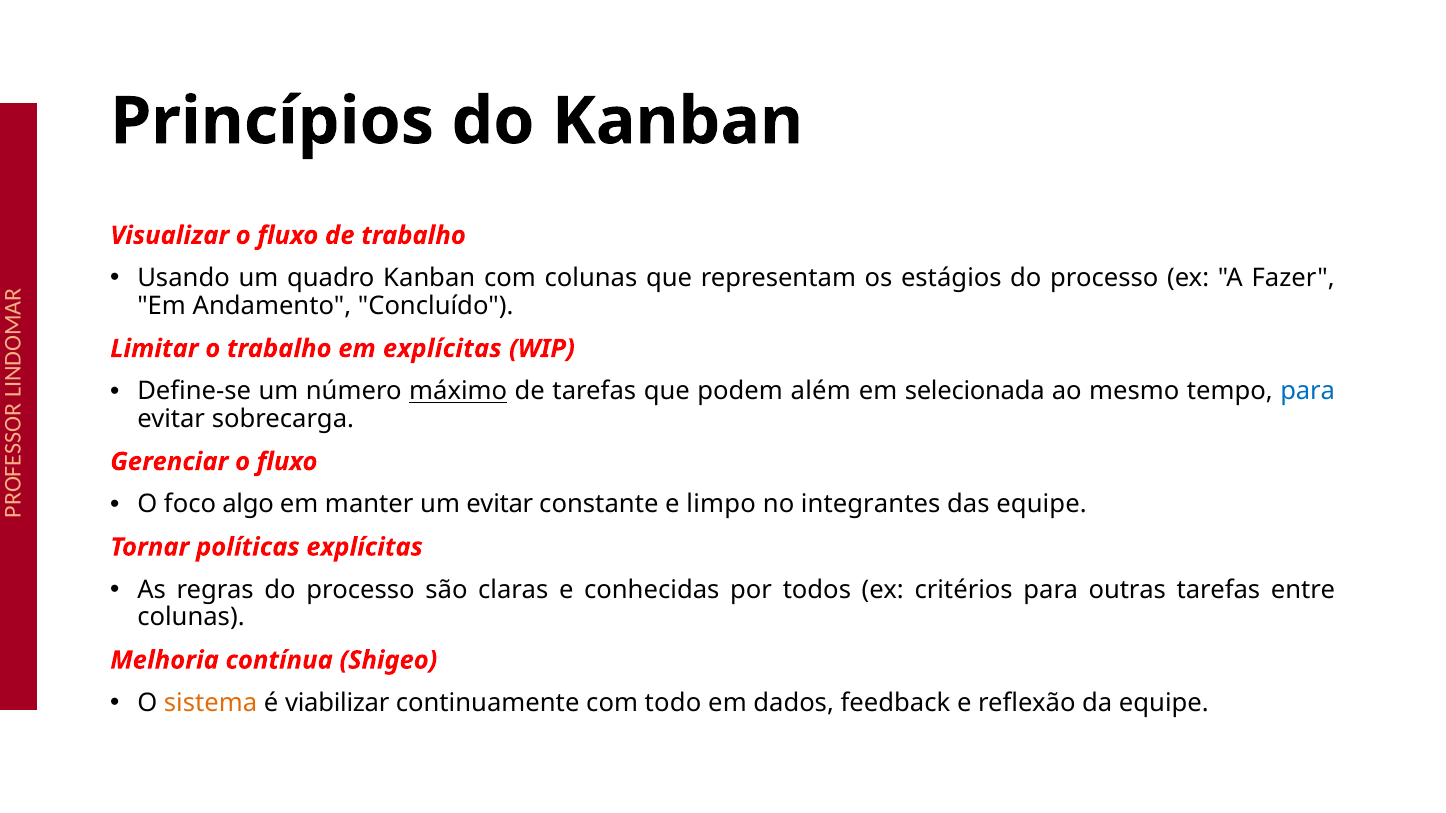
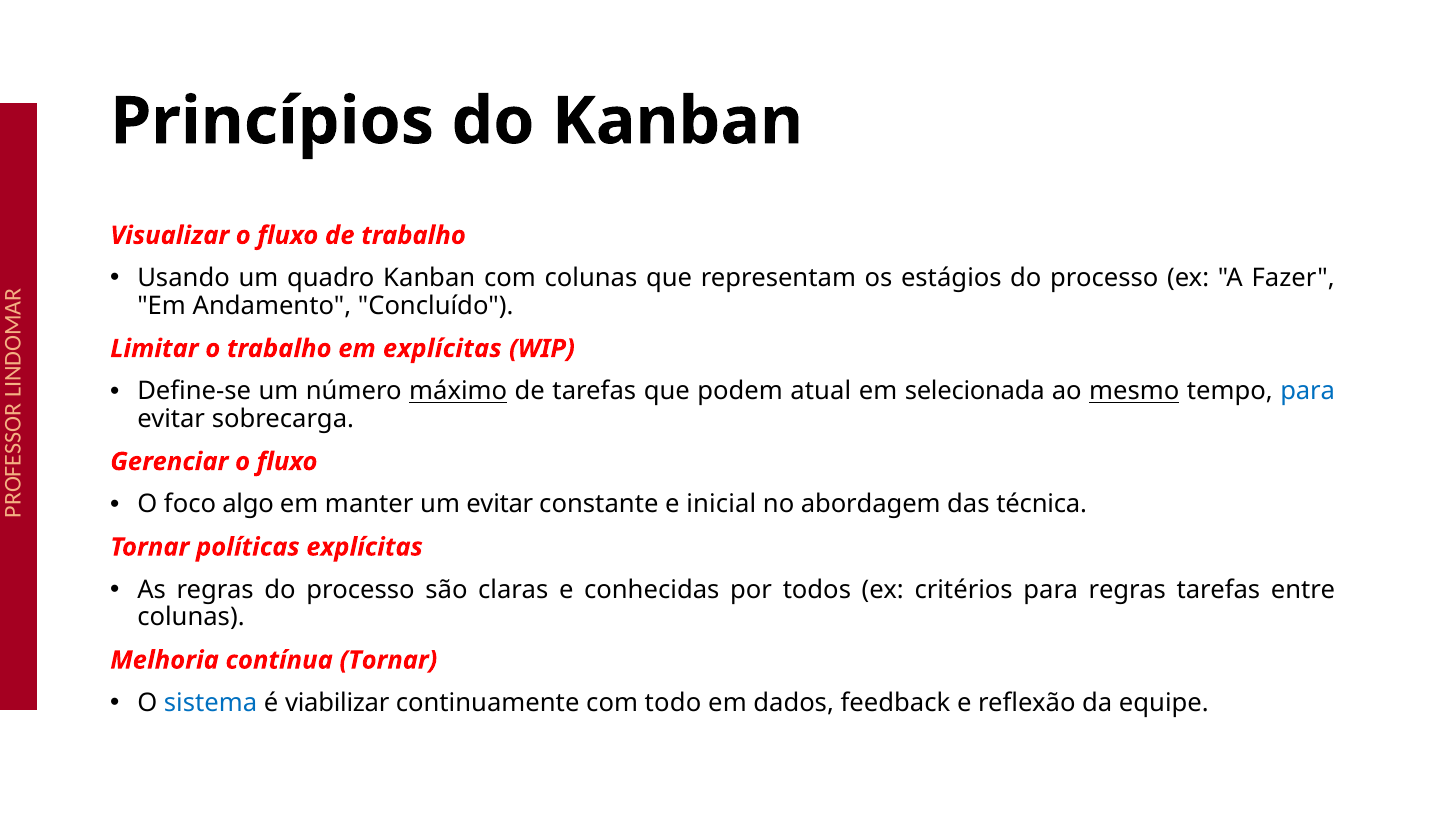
além: além -> atual
mesmo underline: none -> present
limpo: limpo -> inicial
integrantes: integrantes -> abordagem
das equipe: equipe -> técnica
para outras: outras -> regras
contínua Shigeo: Shigeo -> Tornar
sistema colour: orange -> blue
